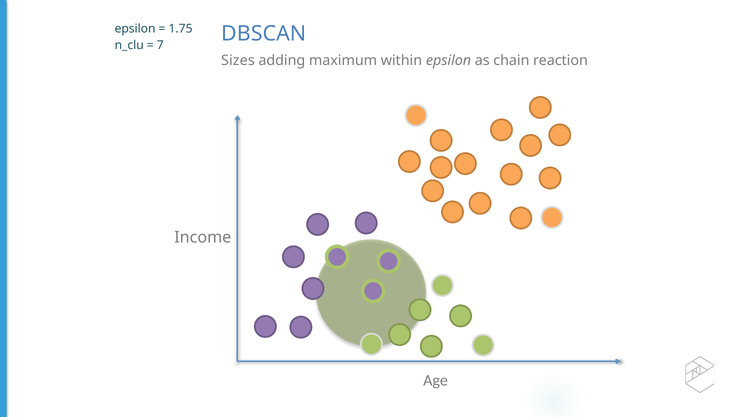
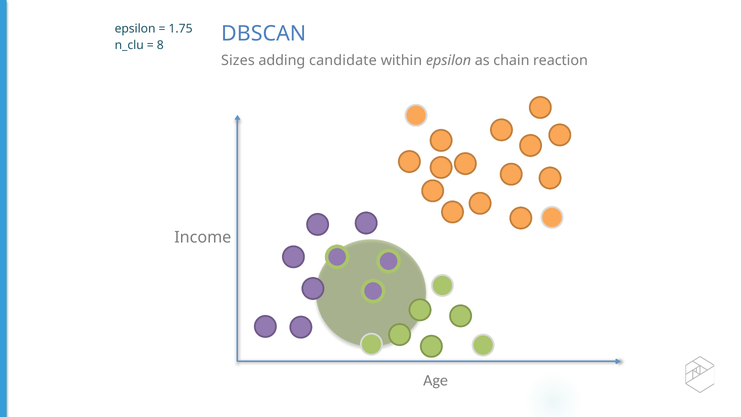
7: 7 -> 8
maximum: maximum -> candidate
